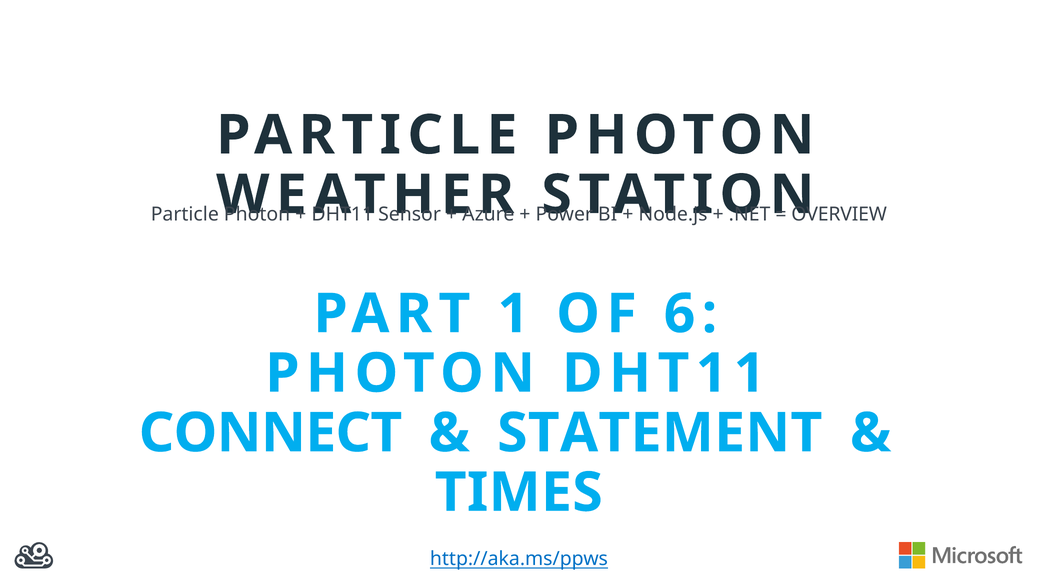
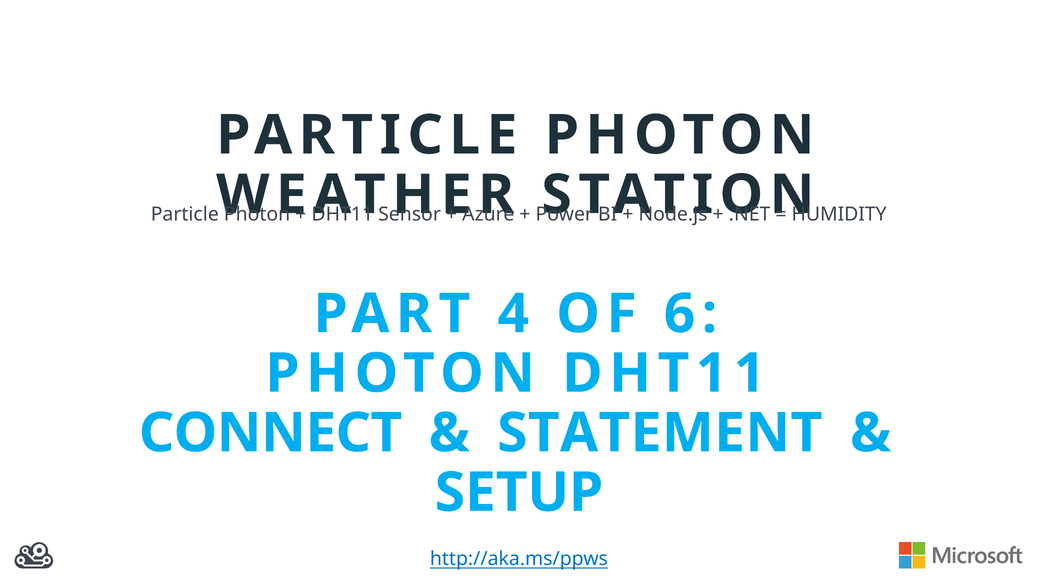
OVERVIEW: OVERVIEW -> HUMIDITY
1: 1 -> 4
TIMES: TIMES -> SETUP
